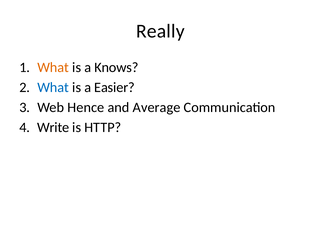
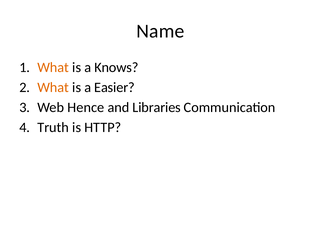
Really: Really -> Name
What at (53, 87) colour: blue -> orange
Average: Average -> Libraries
Write: Write -> Truth
